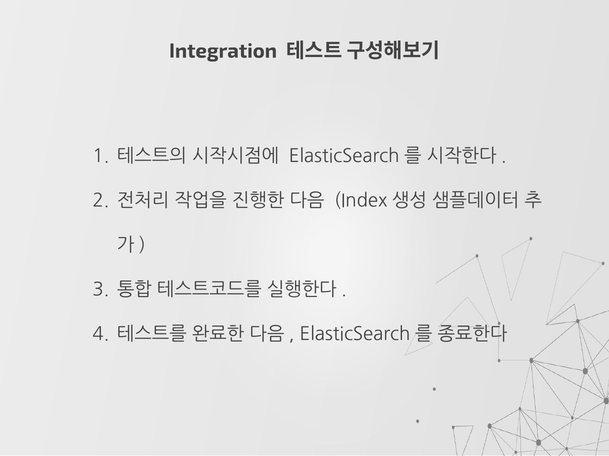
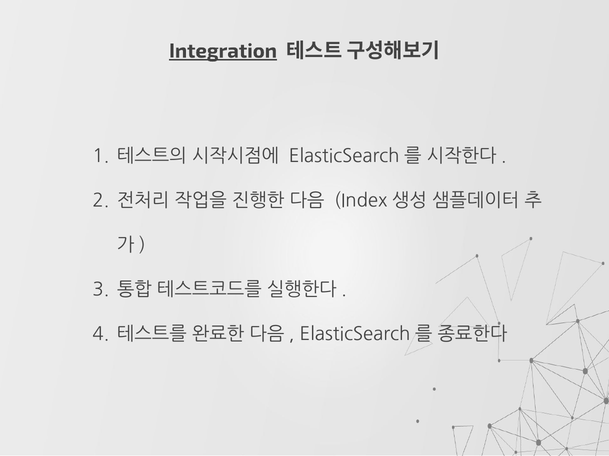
Integration underline: none -> present
